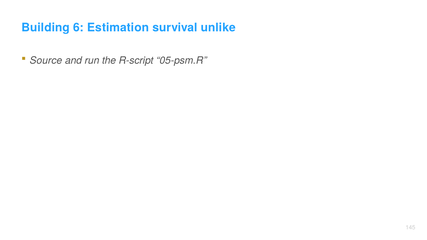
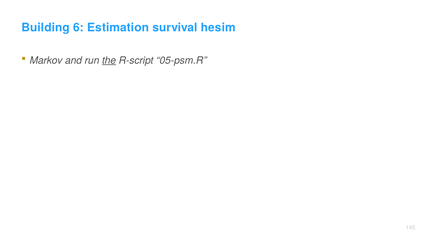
unlike: unlike -> hesim
Source: Source -> Markov
the underline: none -> present
